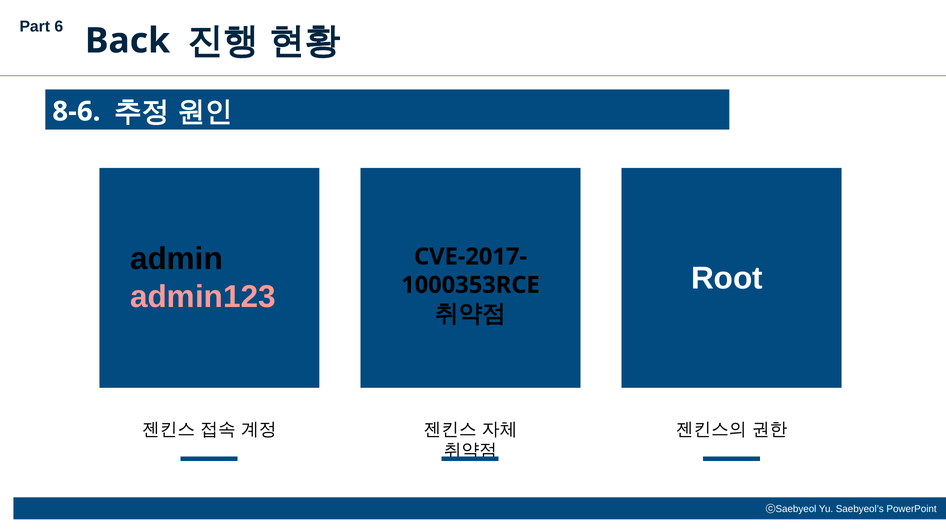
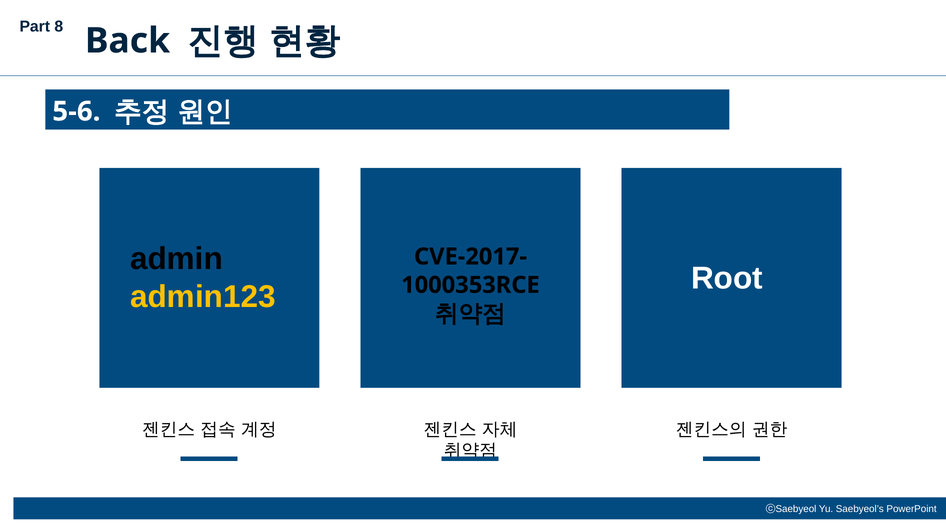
6: 6 -> 8
8-6: 8-6 -> 5-6
admin123 colour: pink -> yellow
